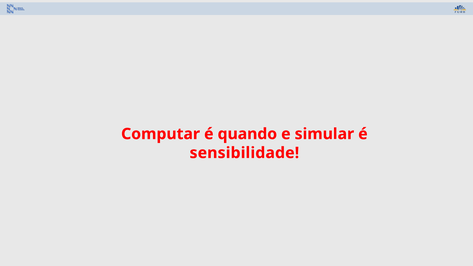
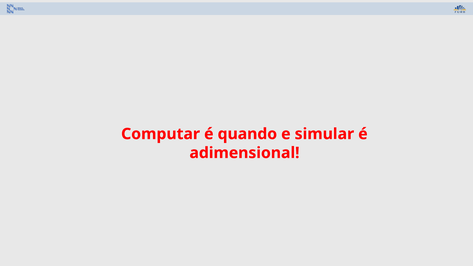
sensibilidade: sensibilidade -> adimensional
